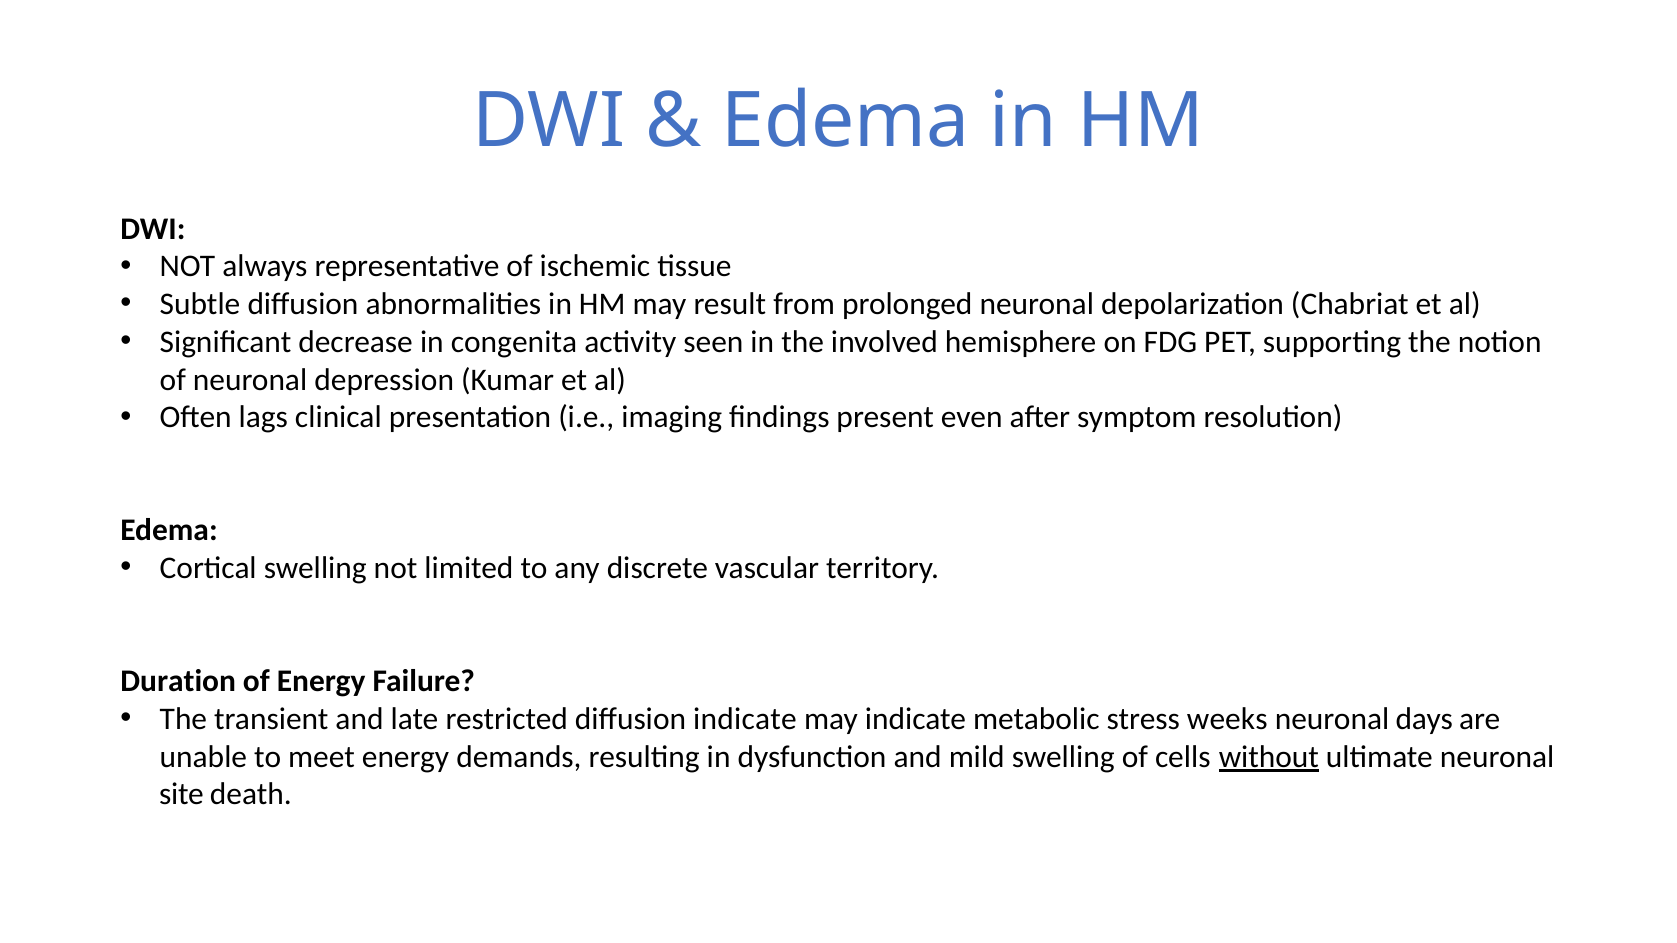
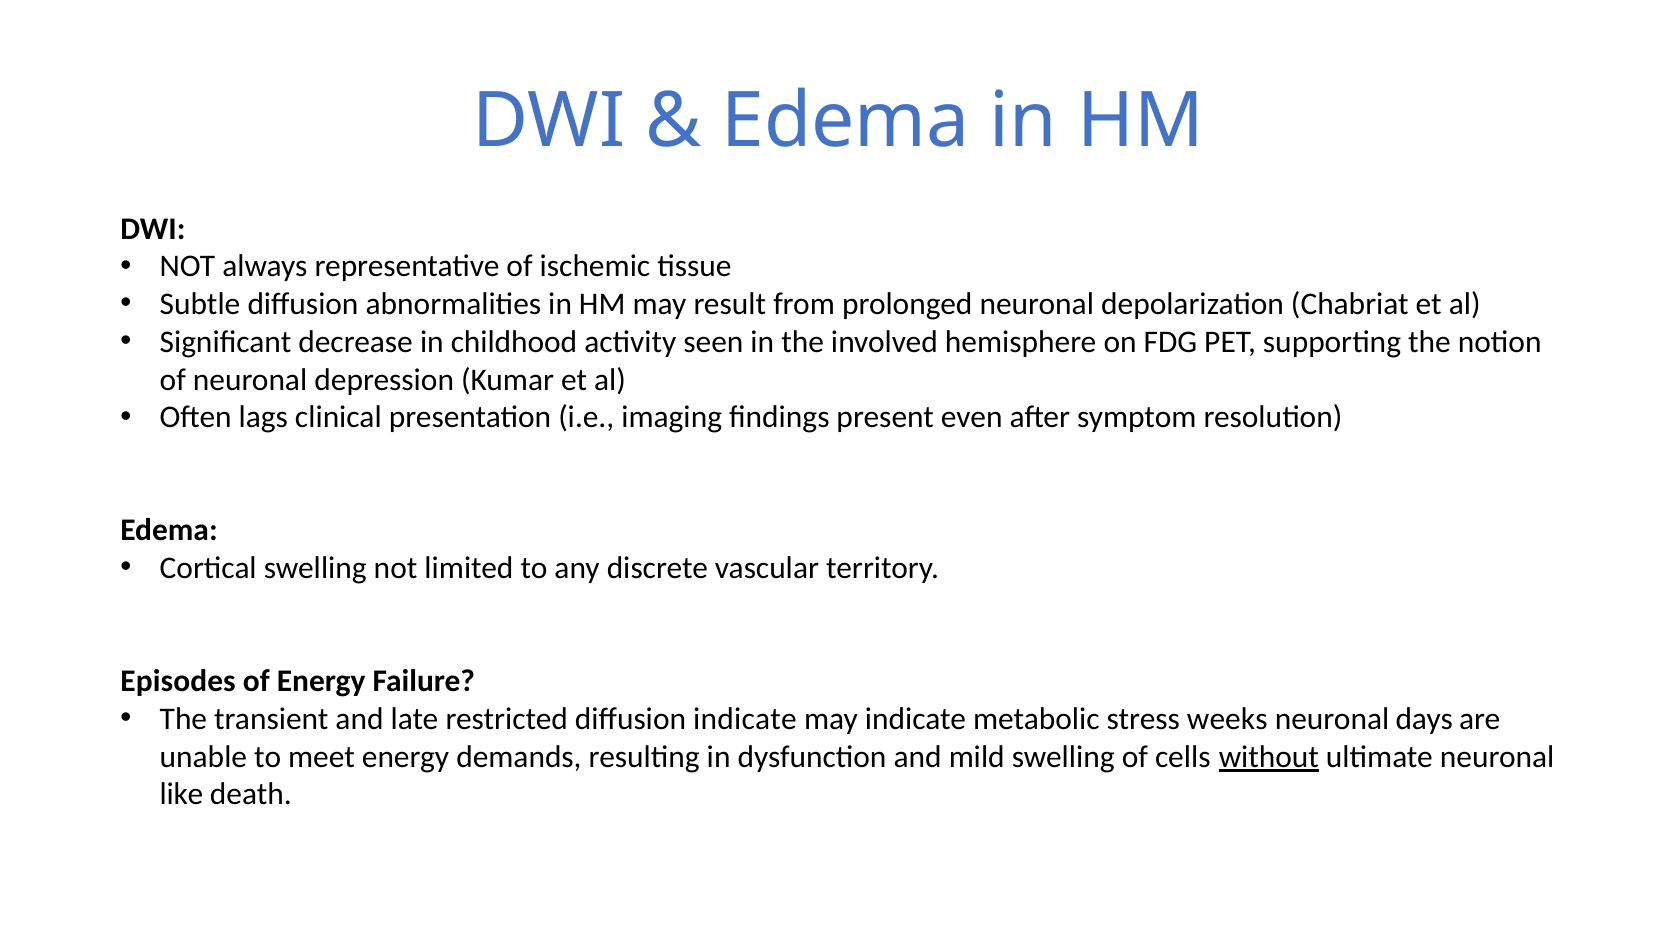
congenita: congenita -> childhood
Duration: Duration -> Episodes
site: site -> like
